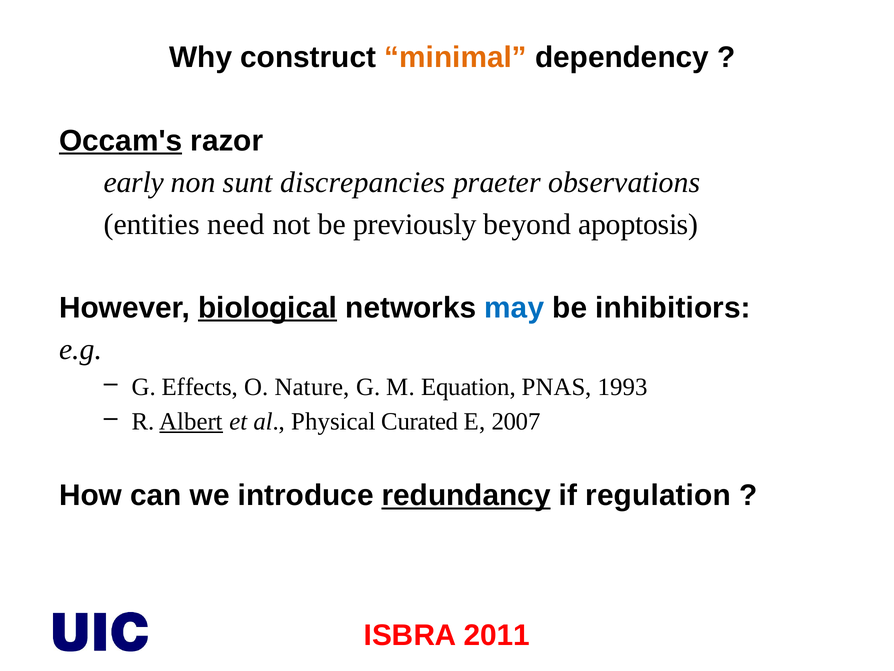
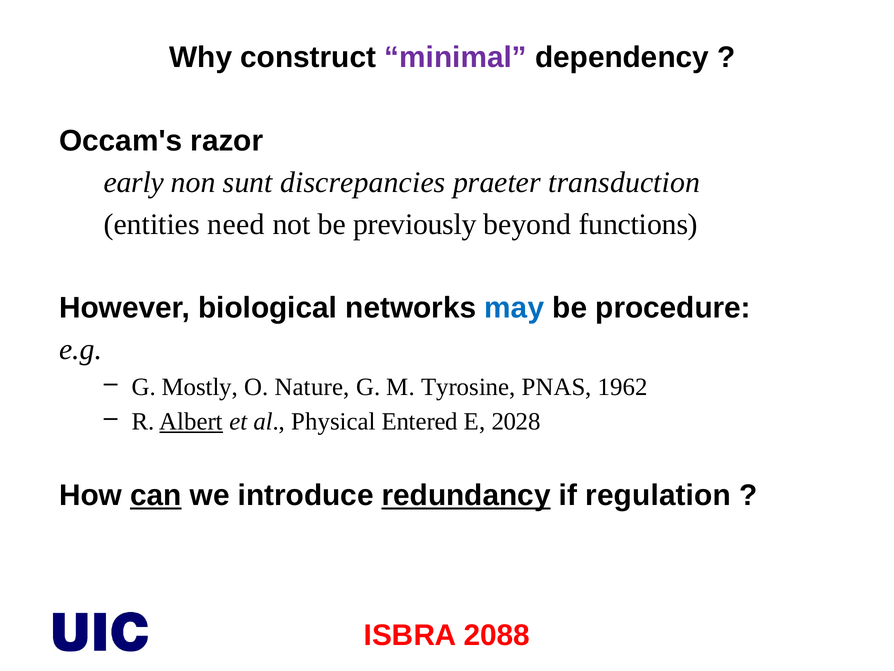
minimal colour: orange -> purple
Occam's underline: present -> none
observations: observations -> transduction
apoptosis: apoptosis -> functions
biological underline: present -> none
inhibitiors: inhibitiors -> procedure
Effects: Effects -> Mostly
Equation: Equation -> Tyrosine
1993: 1993 -> 1962
Curated: Curated -> Entered
2007: 2007 -> 2028
can underline: none -> present
2011: 2011 -> 2088
